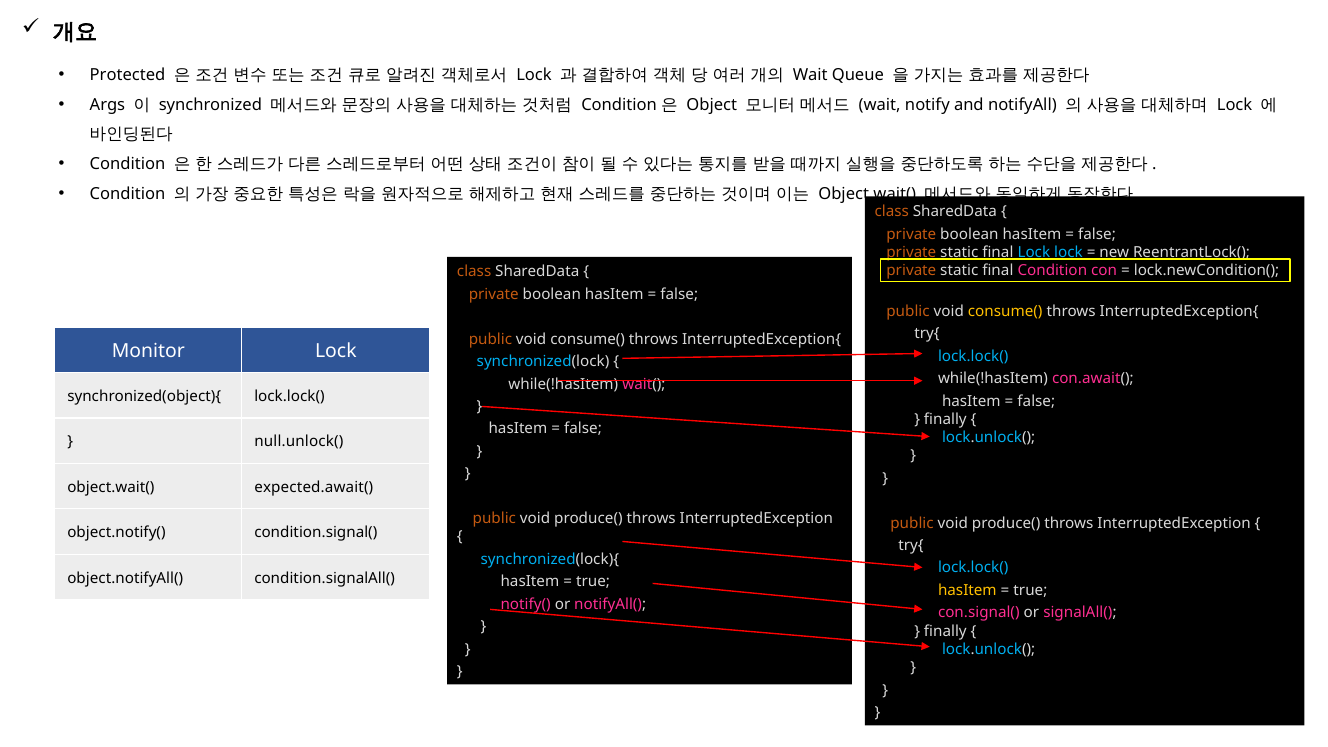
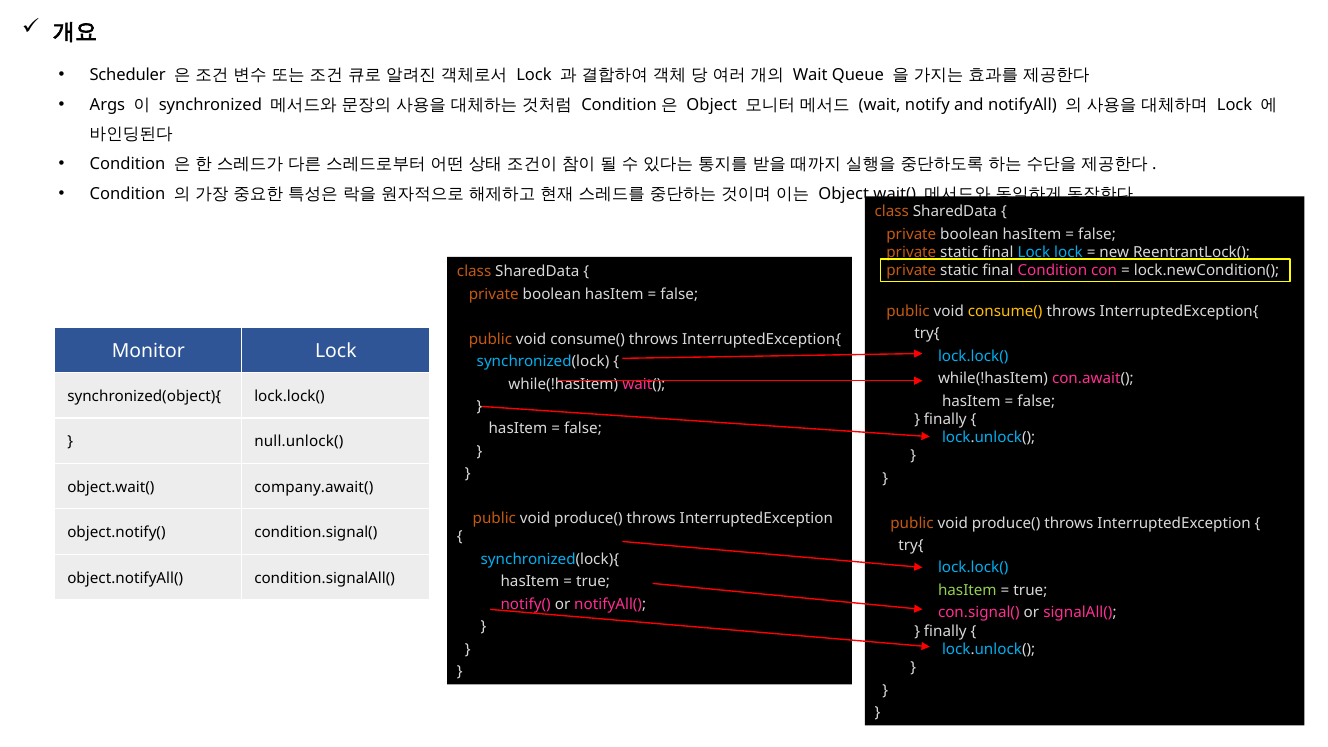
Protected: Protected -> Scheduler
expected.await(: expected.await( -> company.await(
hasItem at (967, 590) colour: yellow -> light green
